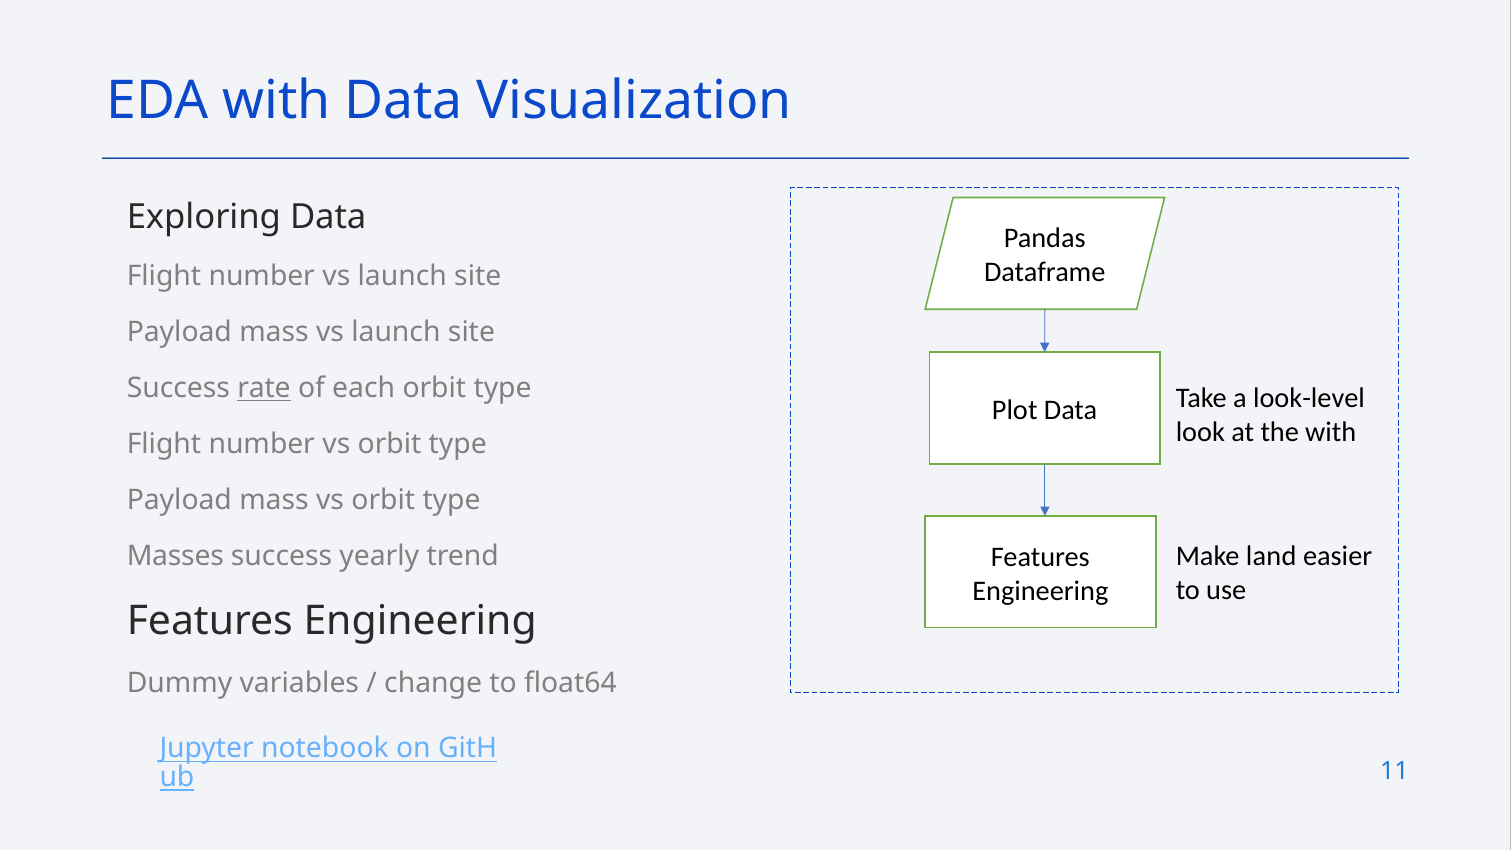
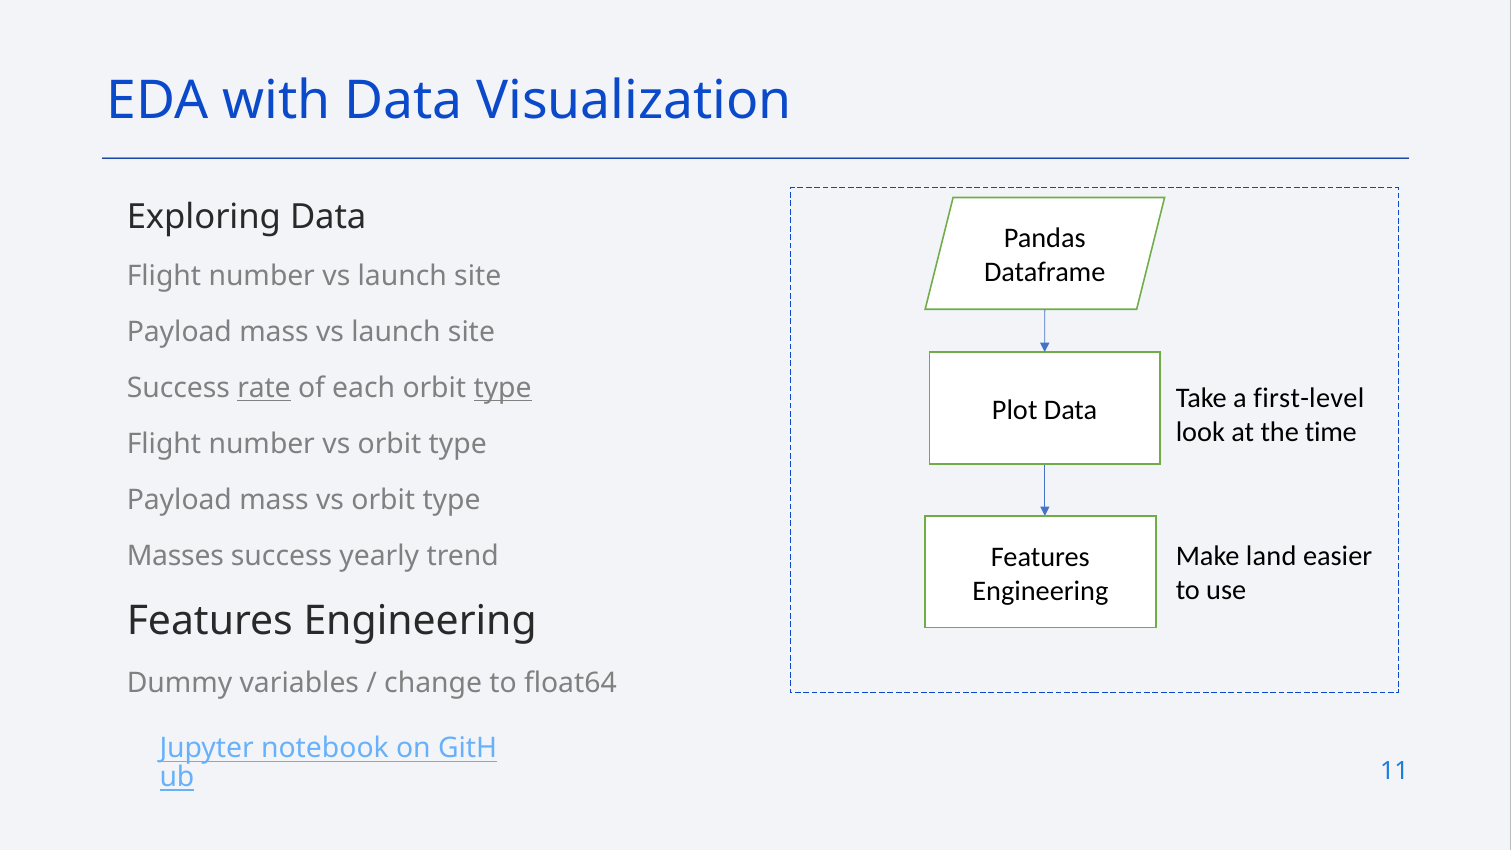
type at (503, 388) underline: none -> present
look-level: look-level -> first-level
the with: with -> time
